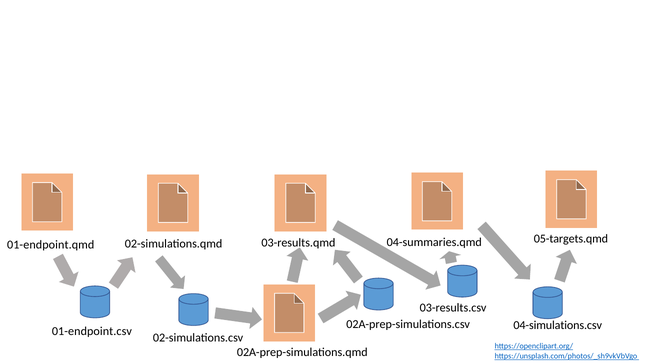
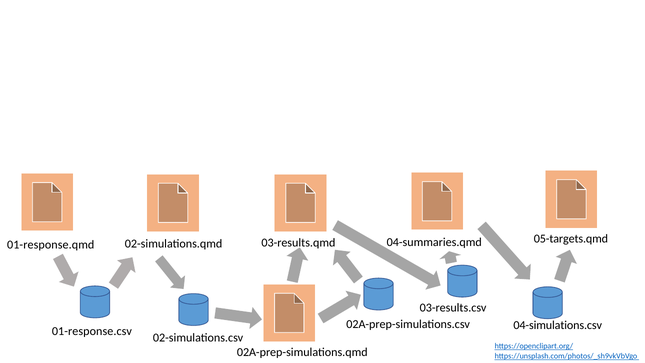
01-endpoint.qmd: 01-endpoint.qmd -> 01-response.qmd
01-endpoint.csv: 01-endpoint.csv -> 01-response.csv
